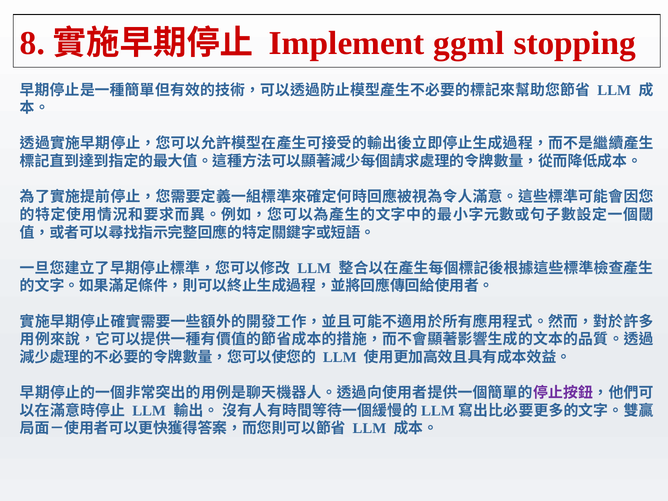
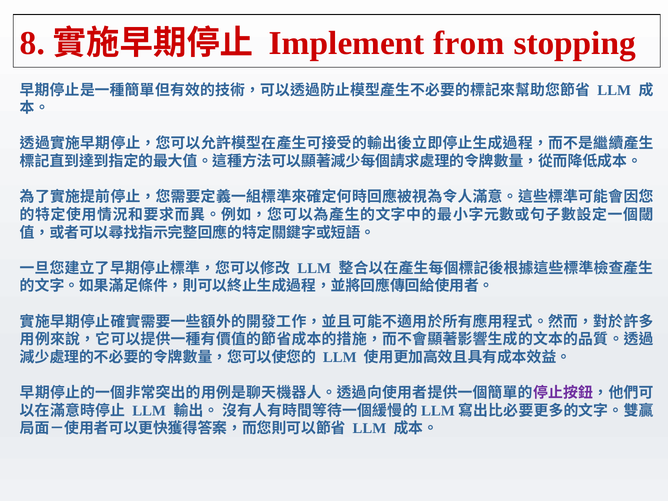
ggml: ggml -> from
